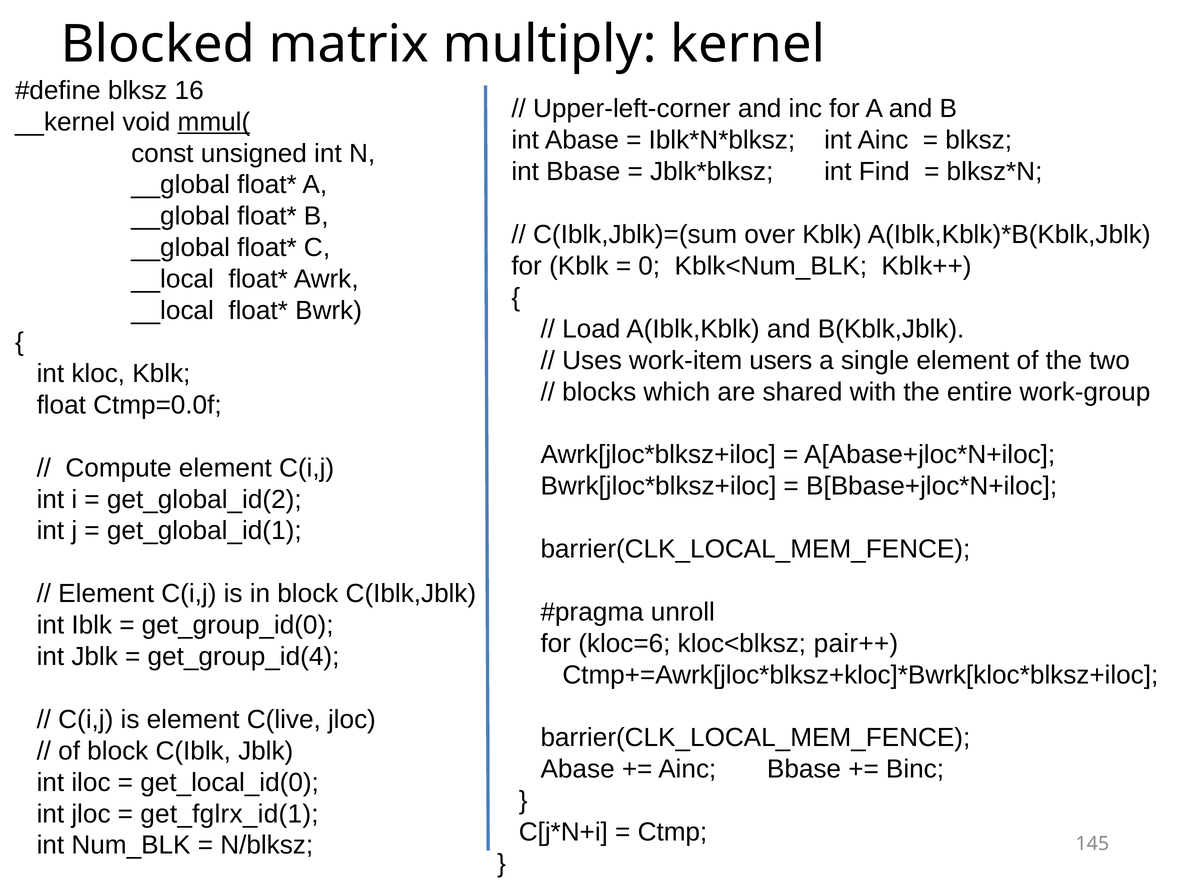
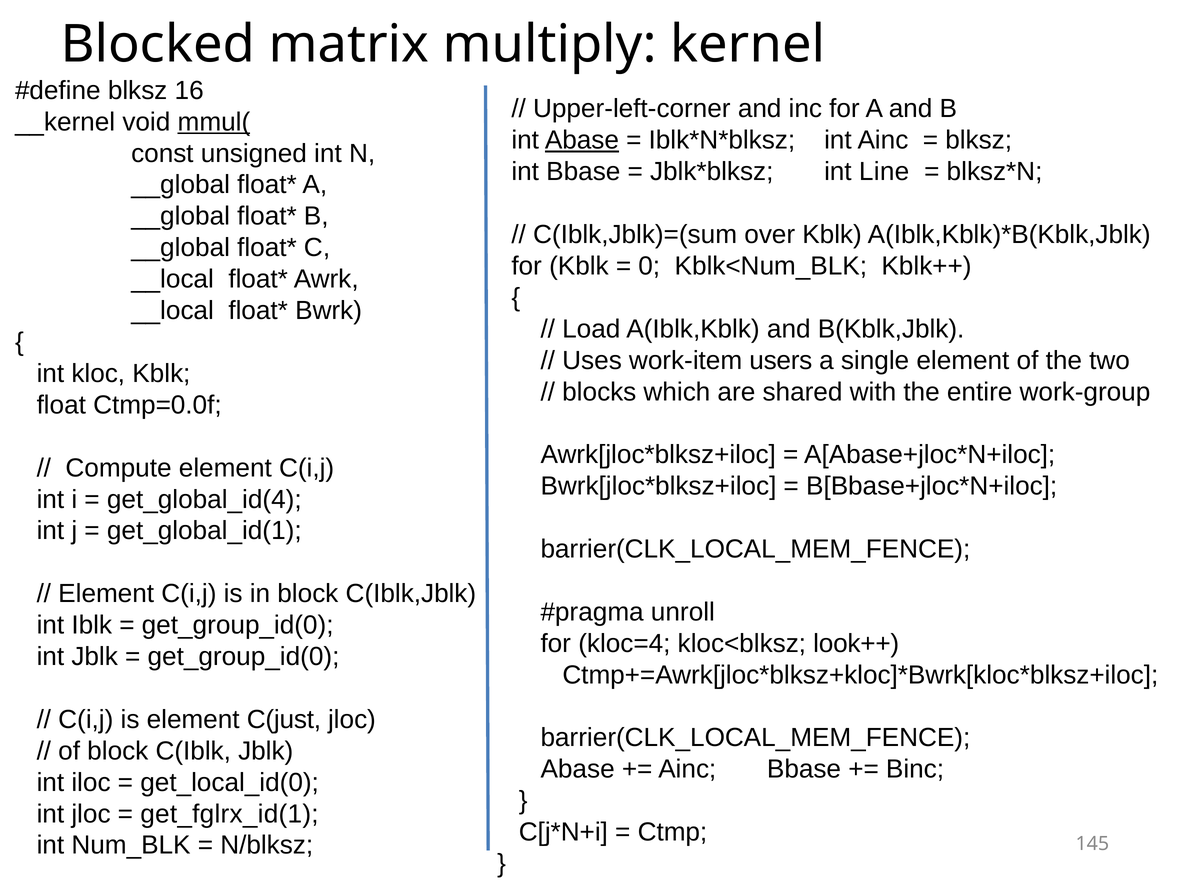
Abase at (582, 140) underline: none -> present
Find: Find -> Line
get_global_id(2: get_global_id(2 -> get_global_id(4
kloc=6: kloc=6 -> kloc=4
pair++: pair++ -> look++
get_group_id(4 at (243, 657): get_group_id(4 -> get_group_id(0
C(live: C(live -> C(just
